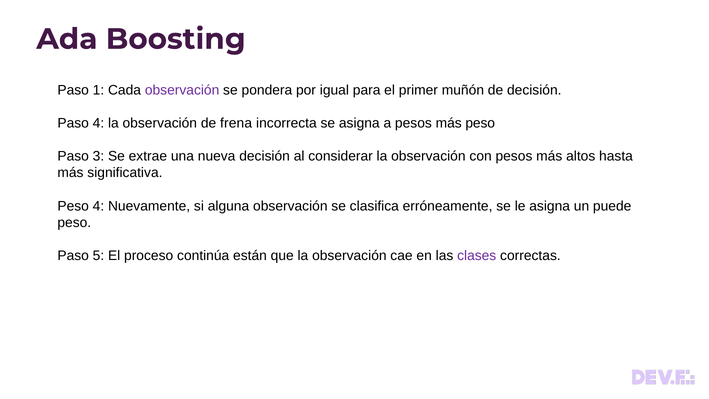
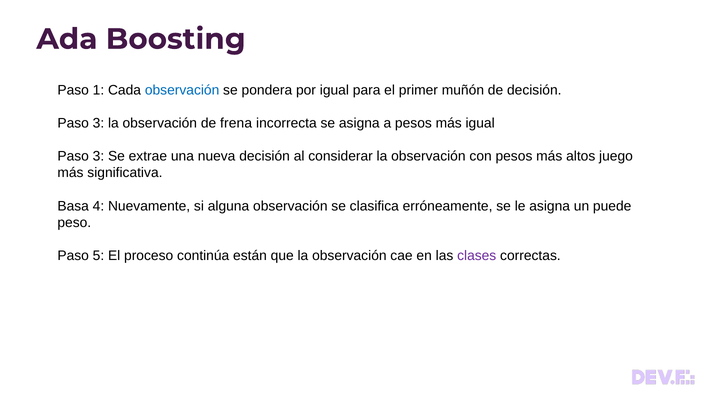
observación at (182, 90) colour: purple -> blue
4 at (98, 123): 4 -> 3
más peso: peso -> igual
hasta: hasta -> juego
Peso at (73, 206): Peso -> Basa
